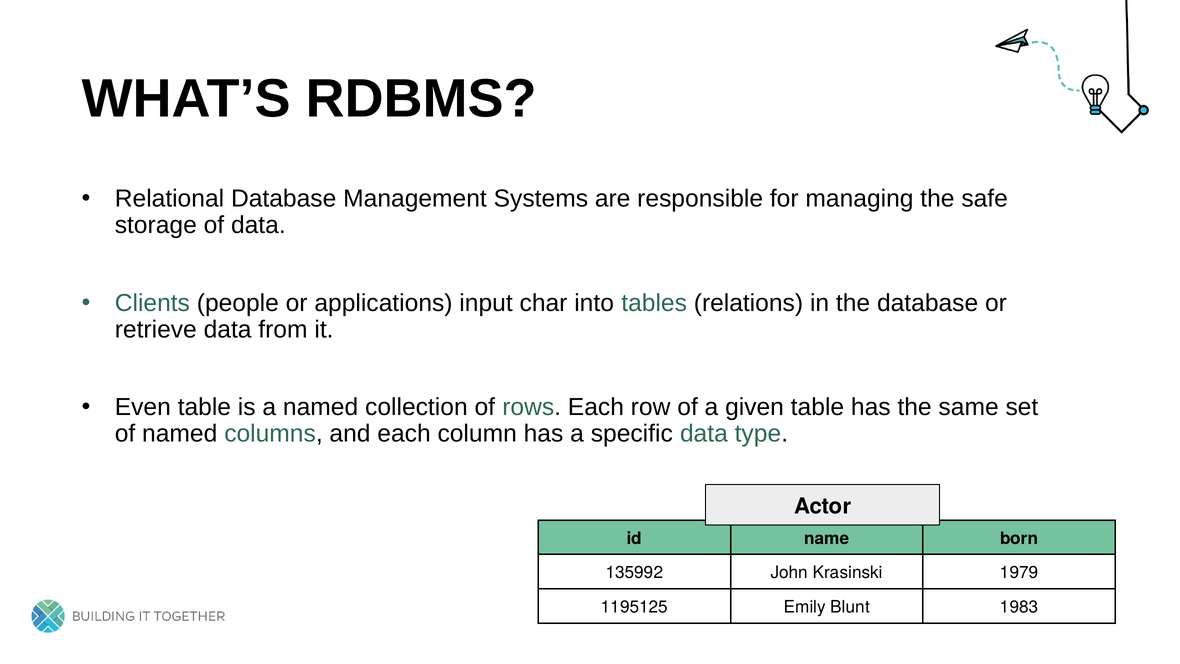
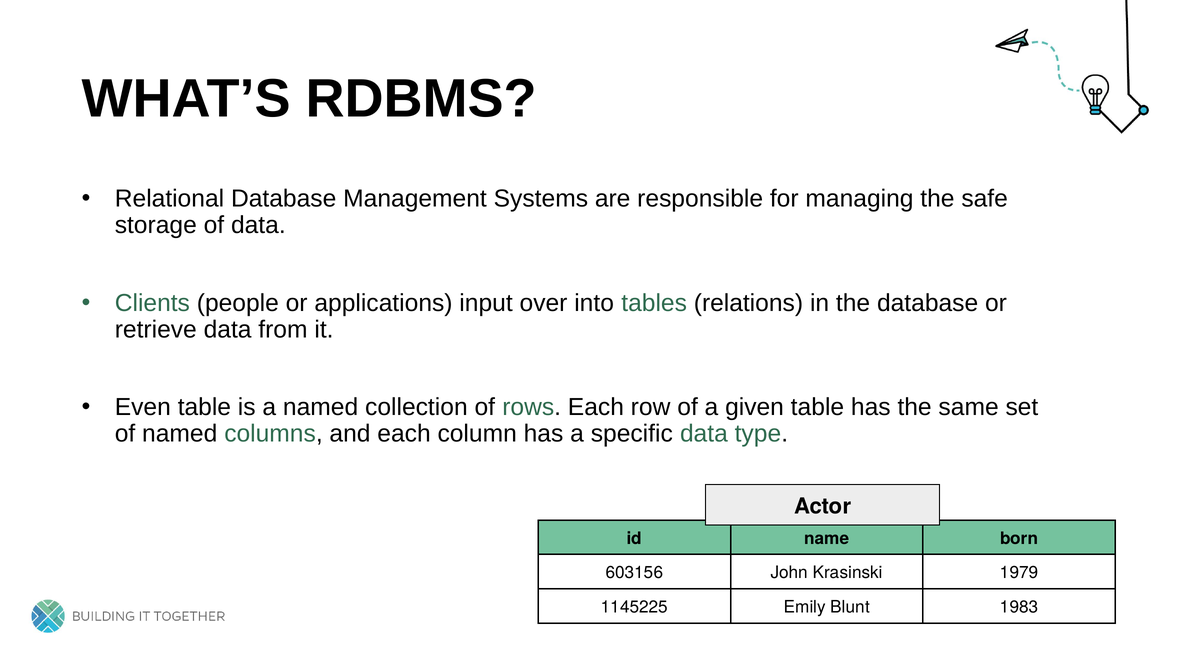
char: char -> over
135992: 135992 -> 603156
1195125: 1195125 -> 1145225
